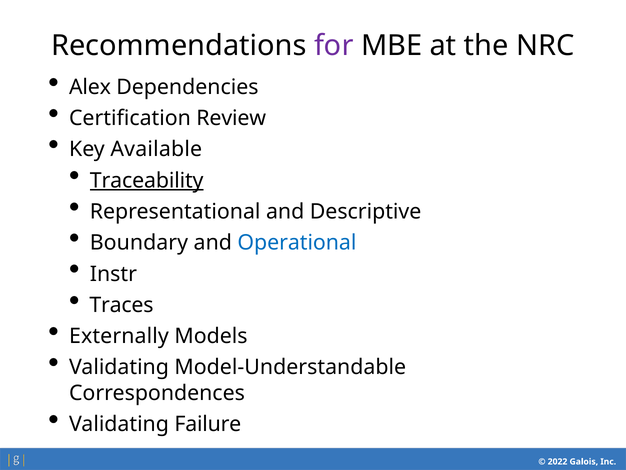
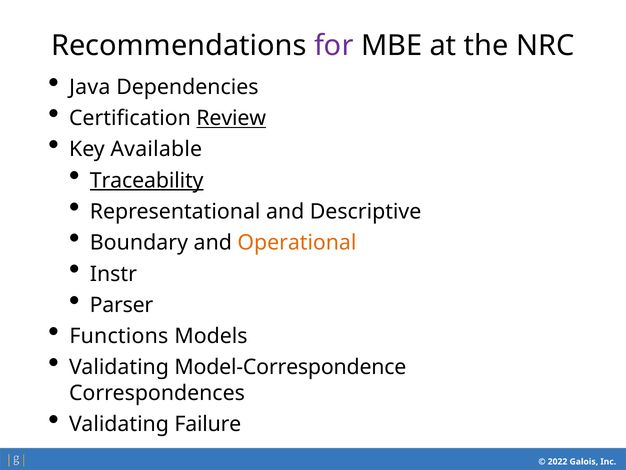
Alex: Alex -> Java
Review underline: none -> present
Operational colour: blue -> orange
Traces: Traces -> Parser
Externally: Externally -> Functions
Model-Understandable: Model-Understandable -> Model-Correspondence
